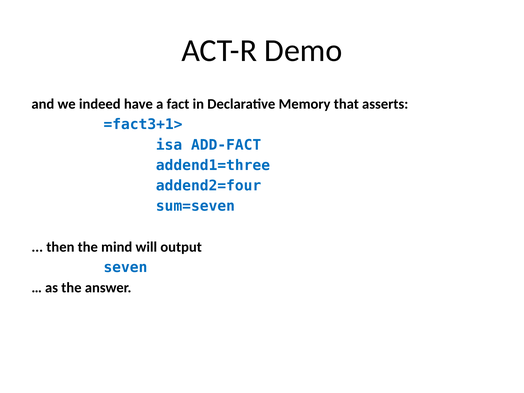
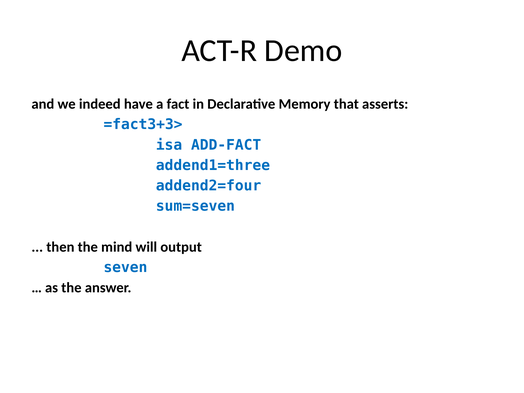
=fact3+1>: =fact3+1> -> =fact3+3>
